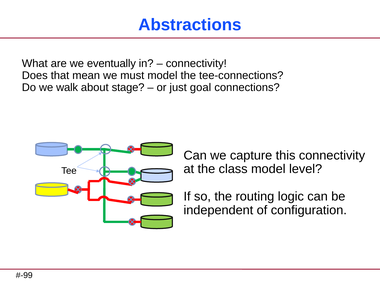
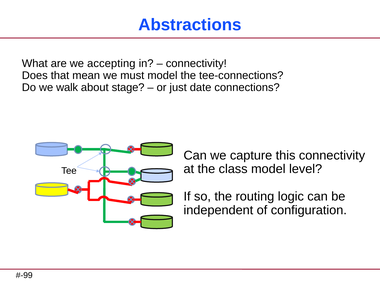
eventually: eventually -> accepting
goal: goal -> date
